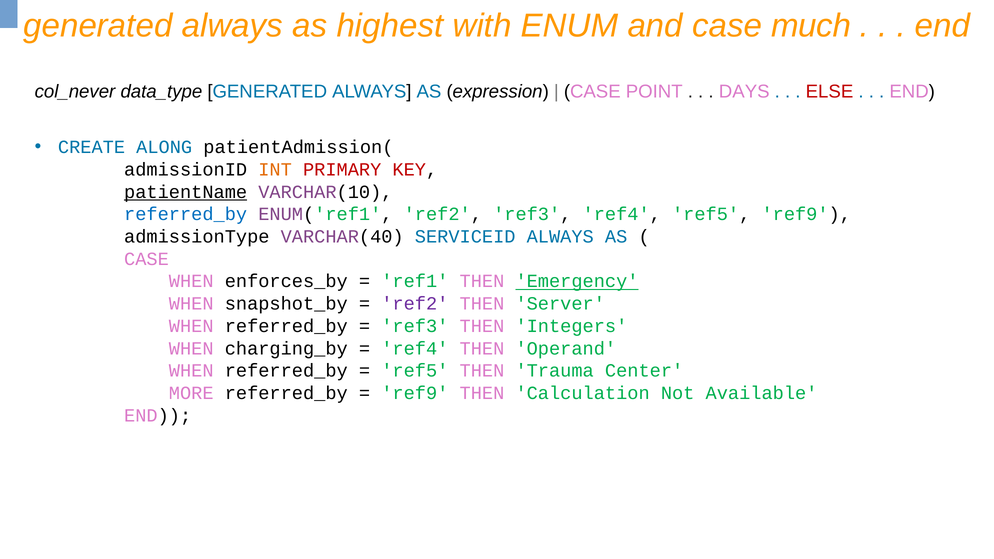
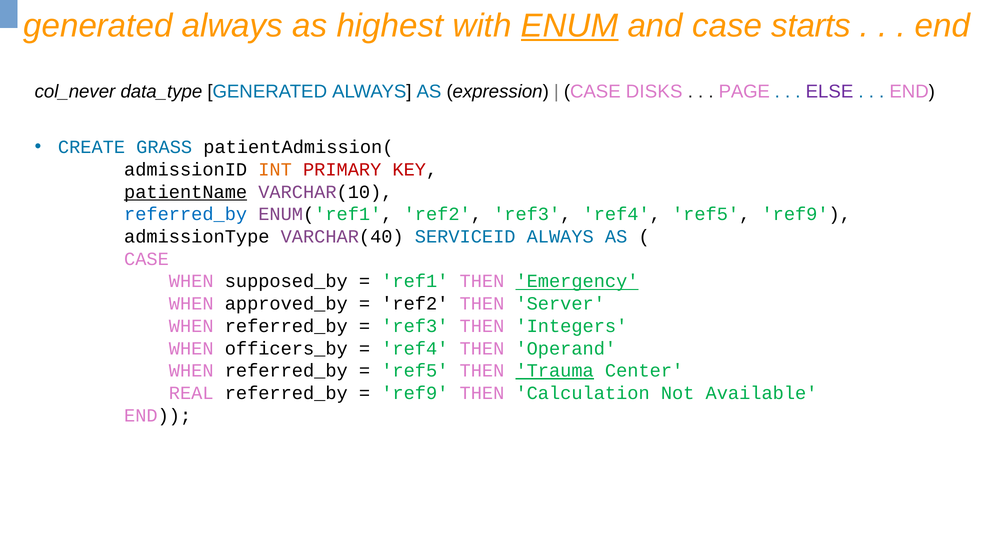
ENUM underline: none -> present
much: much -> starts
POINT: POINT -> DISKS
DAYS: DAYS -> PAGE
ELSE colour: red -> purple
ALONG: ALONG -> GRASS
enforces_by: enforces_by -> supposed_by
snapshot_by: snapshot_by -> approved_by
ref2 at (415, 304) colour: purple -> black
charging_by: charging_by -> officers_by
Trauma underline: none -> present
MORE: MORE -> REAL
